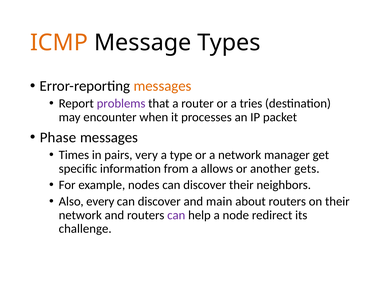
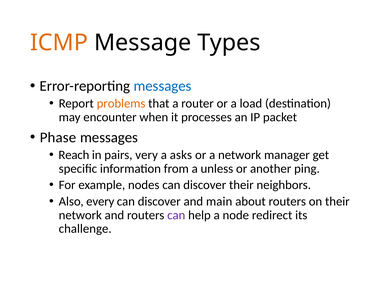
messages at (163, 86) colour: orange -> blue
problems colour: purple -> orange
tries: tries -> load
Times: Times -> Reach
type: type -> asks
allows: allows -> unless
gets: gets -> ping
